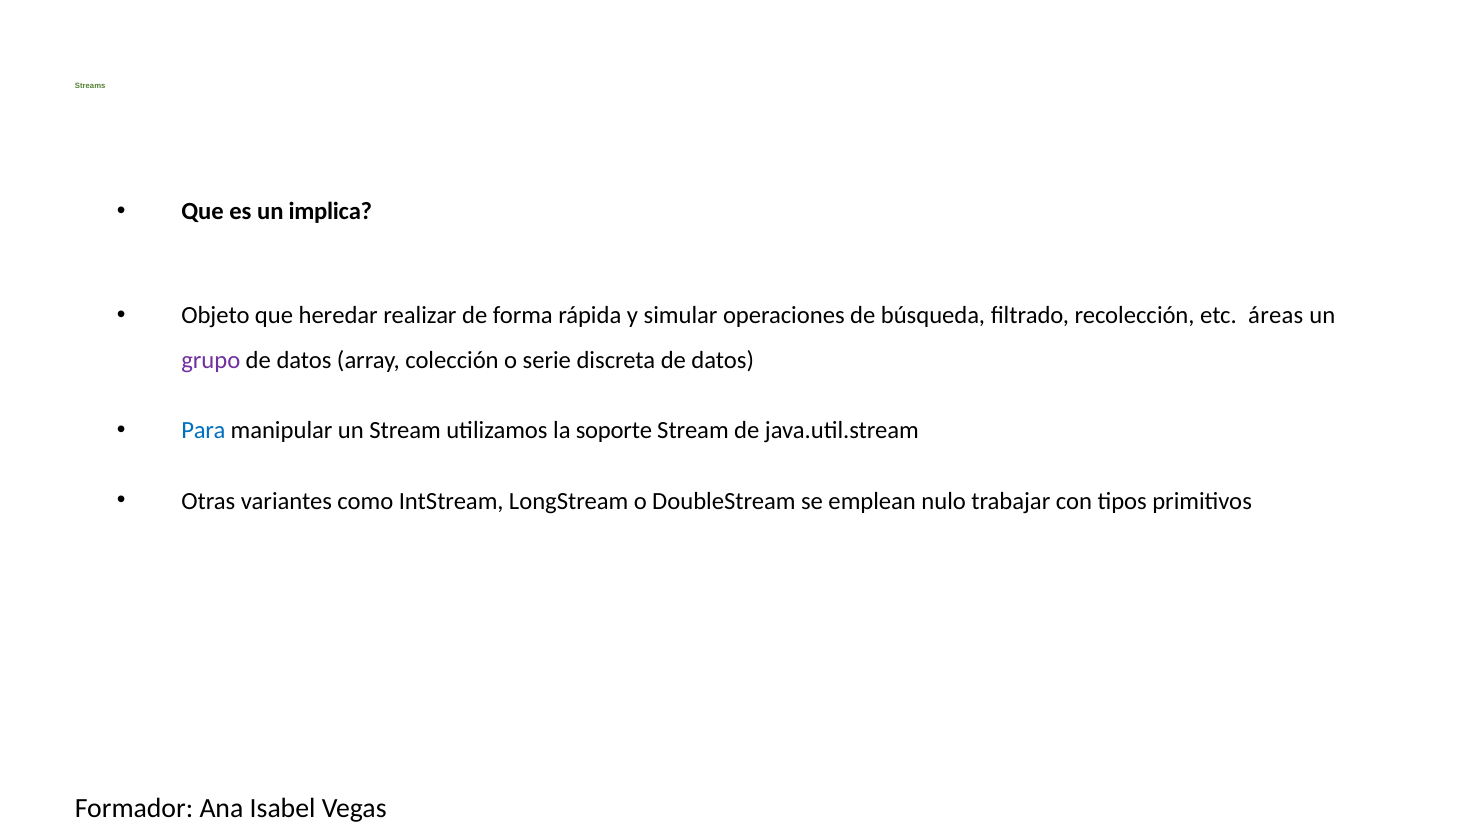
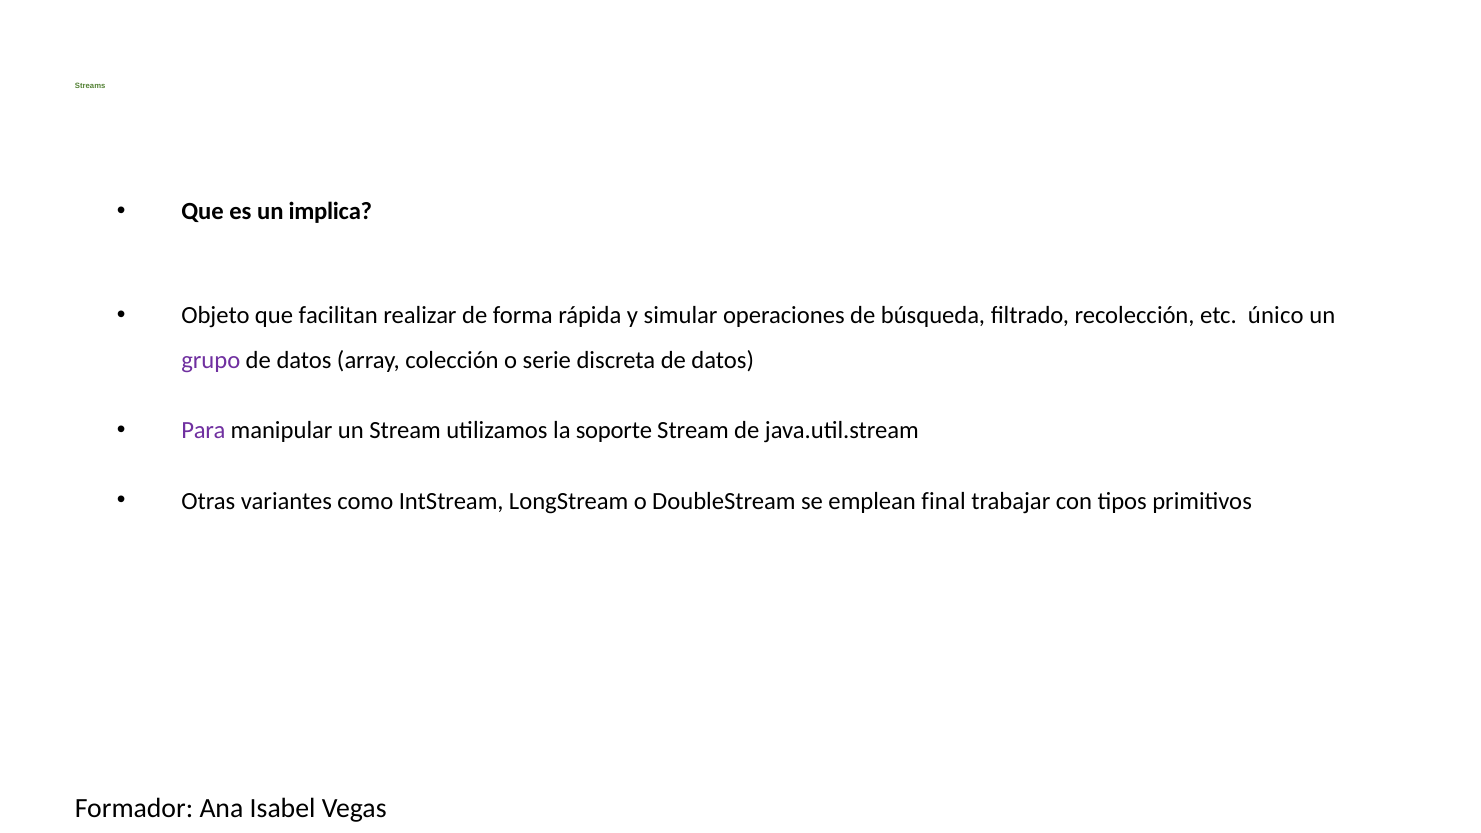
heredar: heredar -> facilitan
áreas: áreas -> único
Para colour: blue -> purple
nulo: nulo -> final
